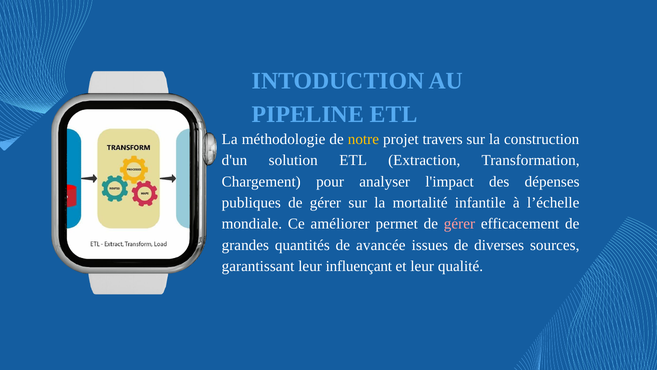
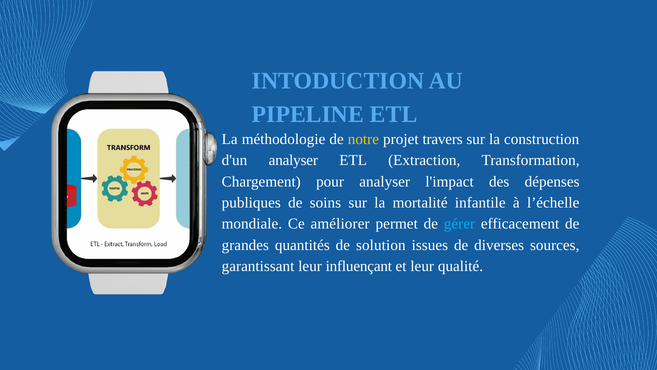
d'un solution: solution -> analyser
publiques de gérer: gérer -> soins
gérer at (459, 224) colour: pink -> light blue
avancée: avancée -> solution
